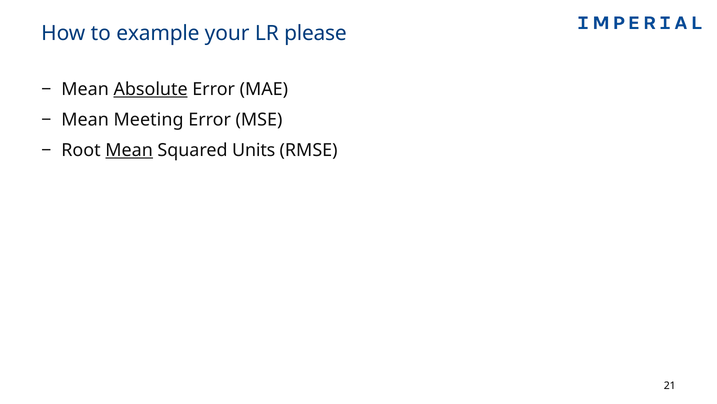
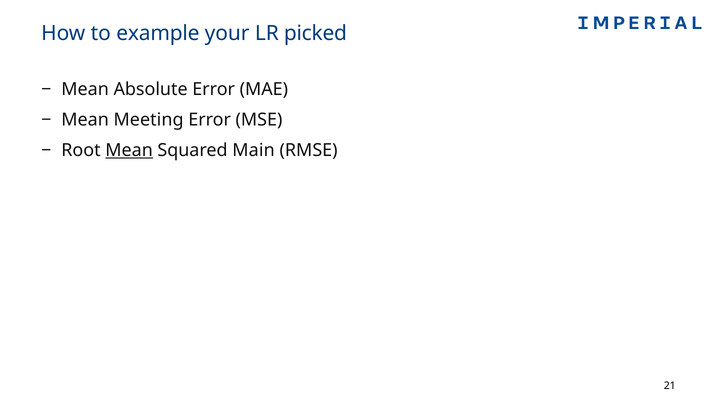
please: please -> picked
Absolute underline: present -> none
Units: Units -> Main
